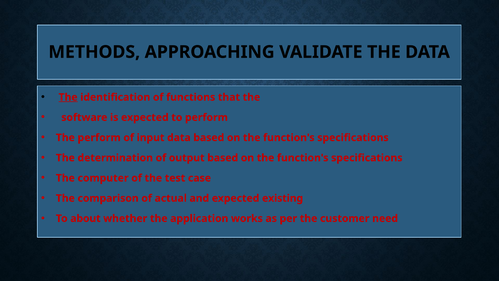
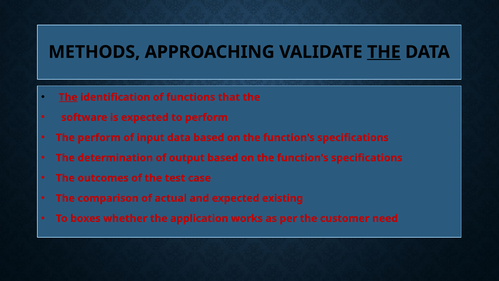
THE at (384, 52) underline: none -> present
computer: computer -> outcomes
about: about -> boxes
